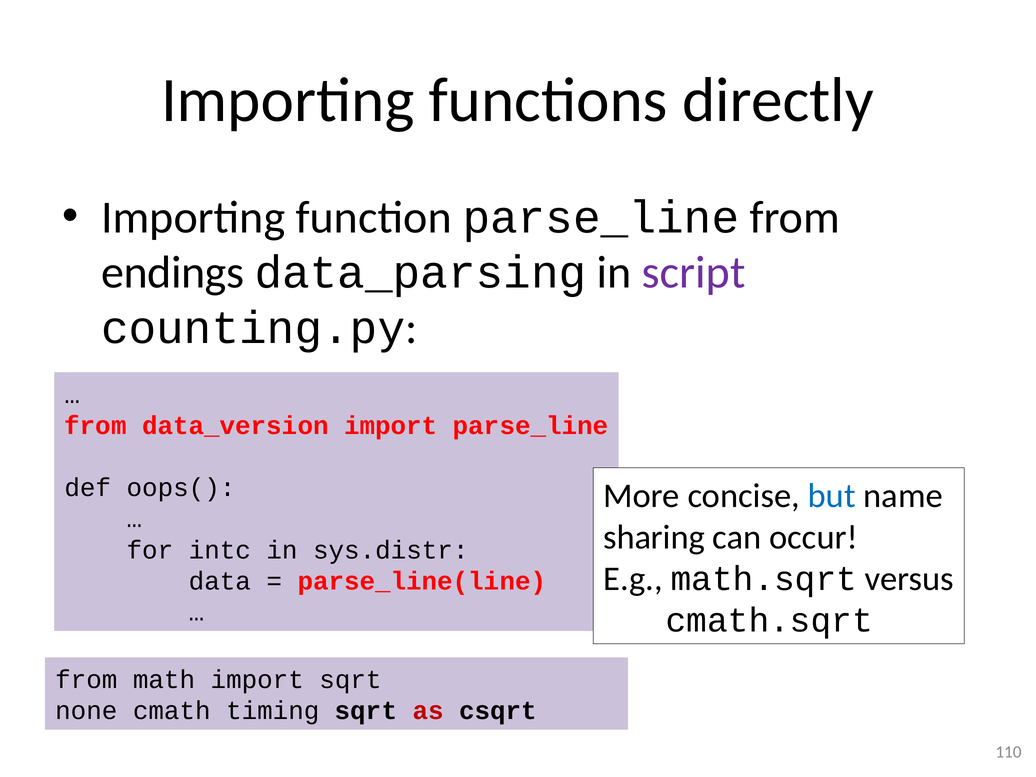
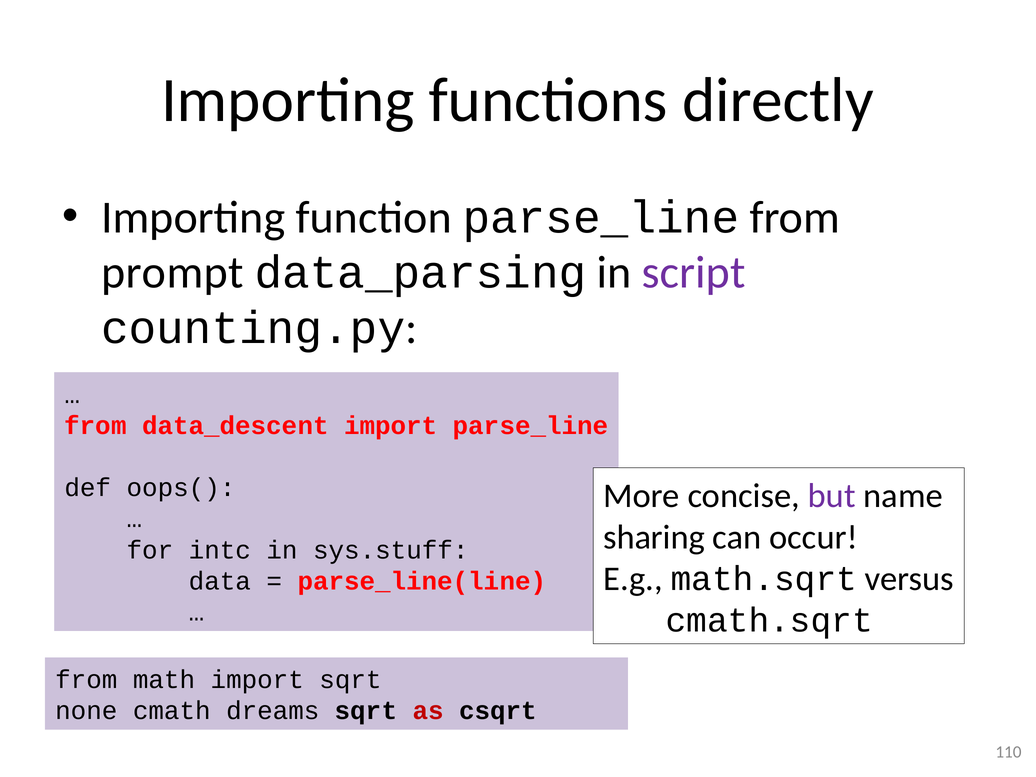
endings: endings -> prompt
data_version: data_version -> data_descent
but colour: blue -> purple
sys.distr: sys.distr -> sys.stuff
timing: timing -> dreams
